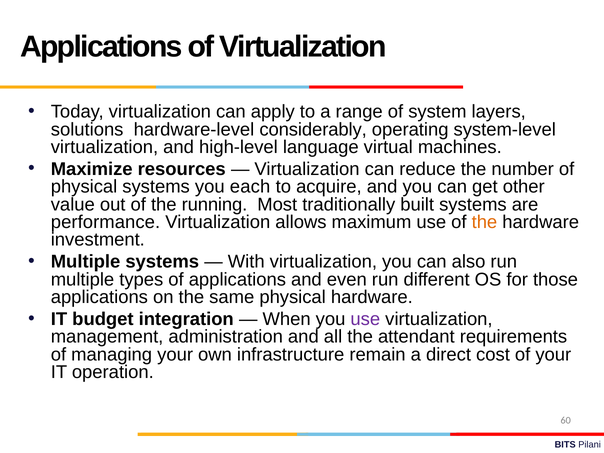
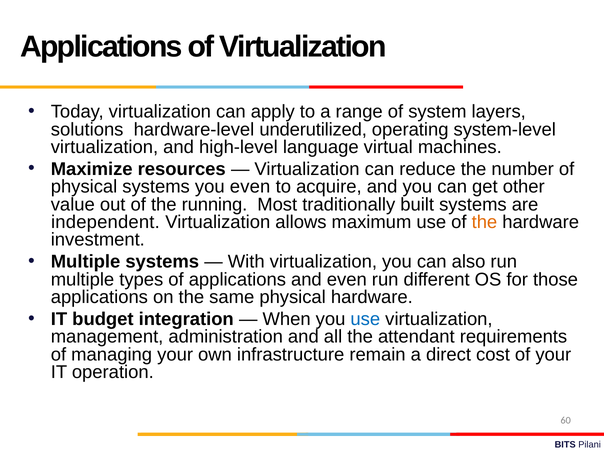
considerably: considerably -> underutilized
you each: each -> even
performance: performance -> independent
use at (365, 319) colour: purple -> blue
